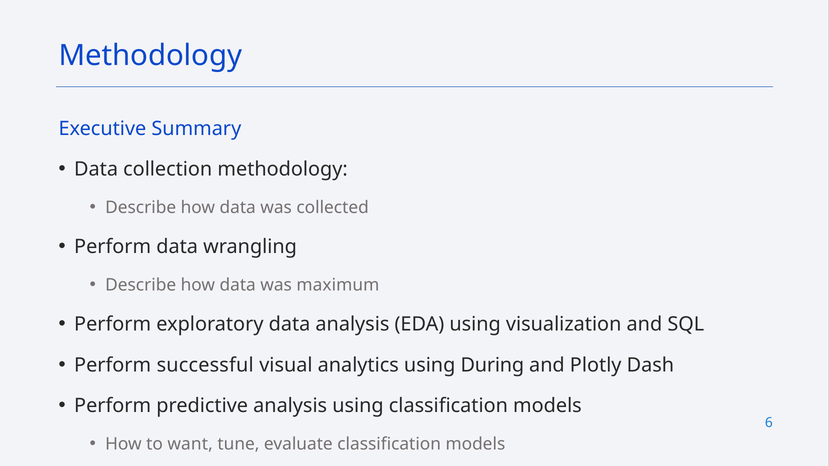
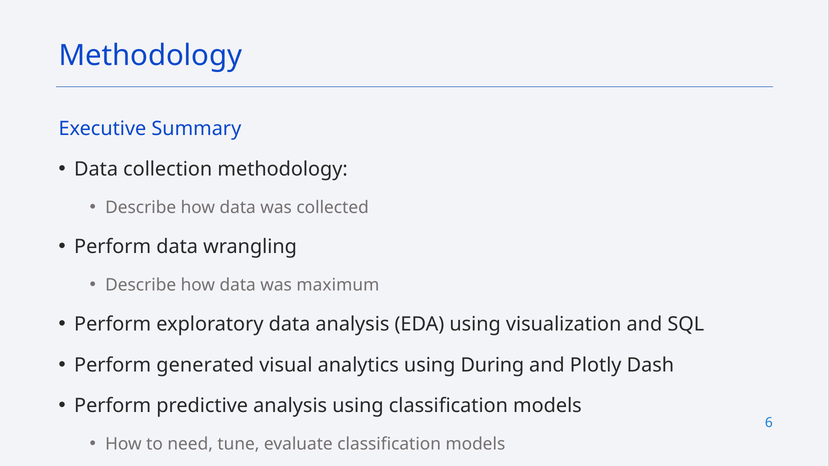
successful: successful -> generated
want: want -> need
